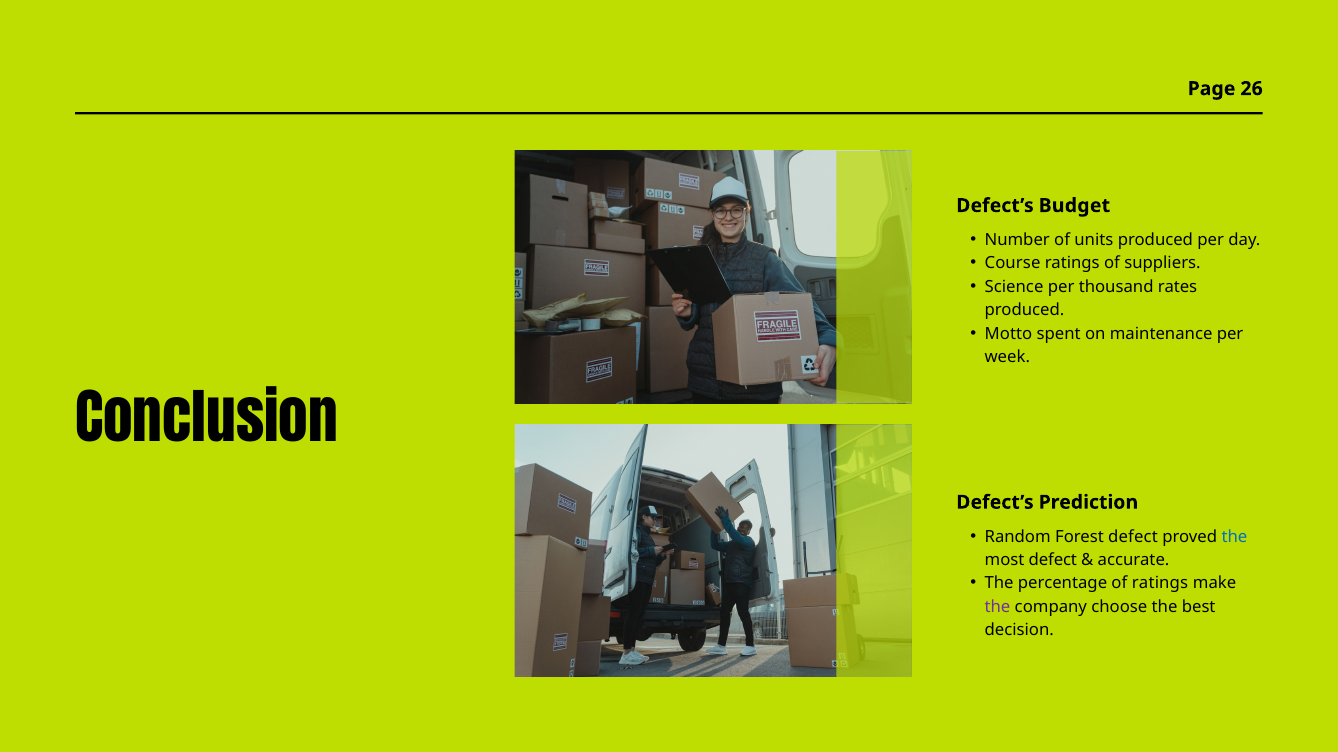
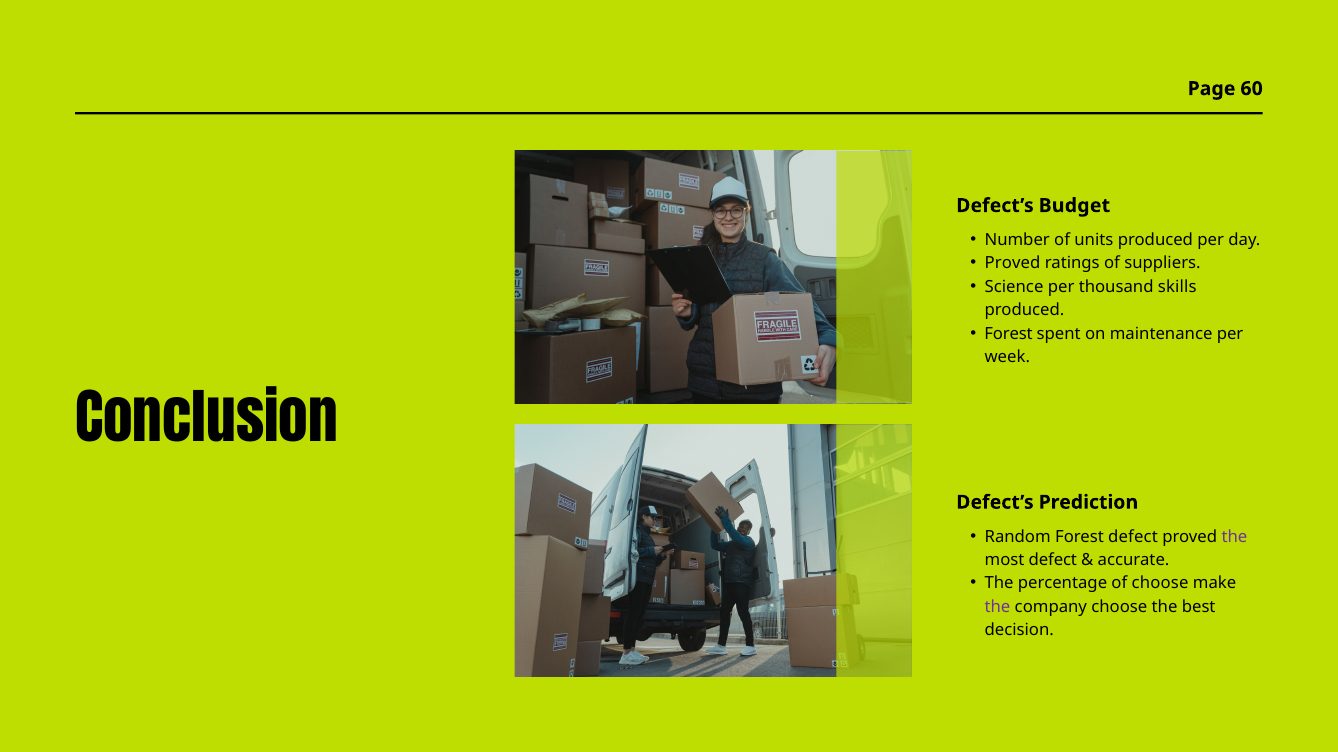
26: 26 -> 60
Course at (1013, 264): Course -> Proved
rates: rates -> skills
Motto at (1008, 334): Motto -> Forest
the at (1234, 537) colour: blue -> purple
of ratings: ratings -> choose
